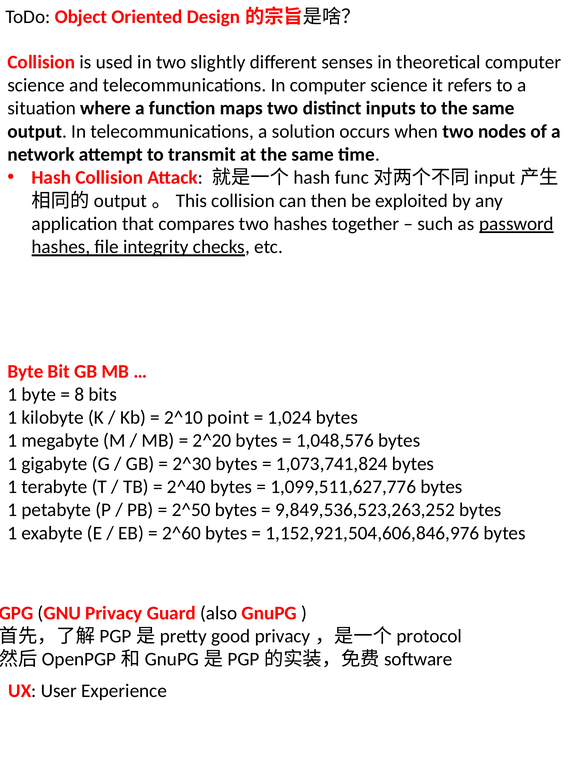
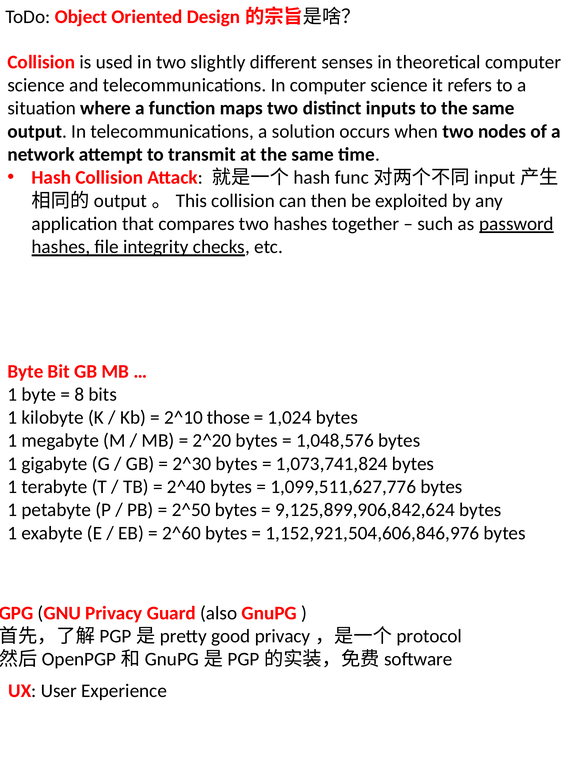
point: point -> those
9,849,536,523,263,252: 9,849,536,523,263,252 -> 9,125,899,906,842,624
